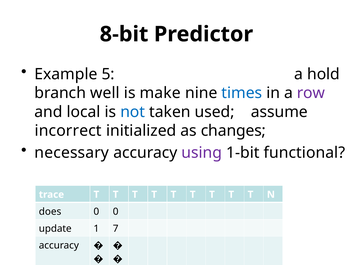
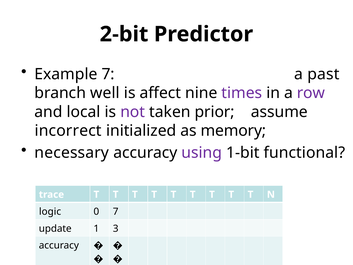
8-bit: 8-bit -> 2-bit
Example 5: 5 -> 7
hold: hold -> past
make: make -> affect
times colour: blue -> purple
not colour: blue -> purple
used: used -> prior
changes: changes -> memory
does: does -> logic
0 0: 0 -> 7
7: 7 -> 3
